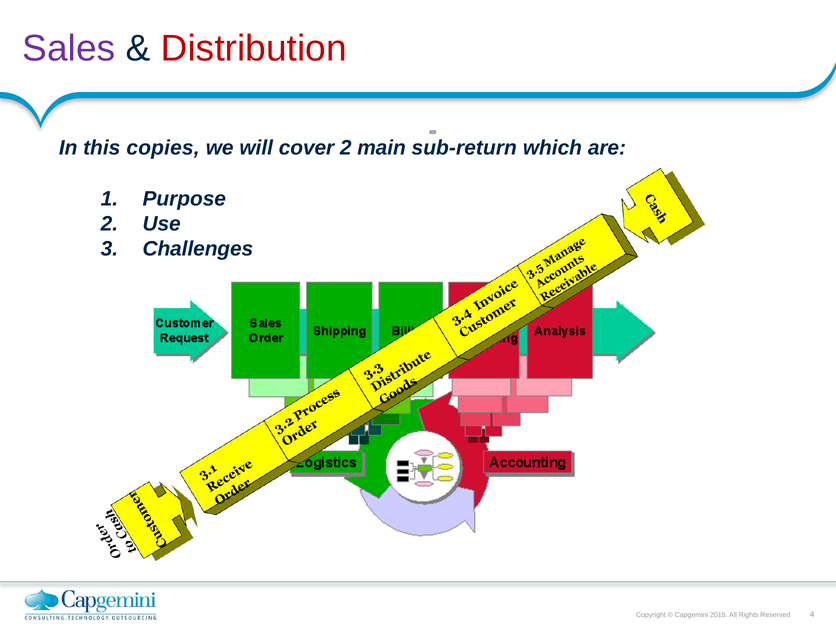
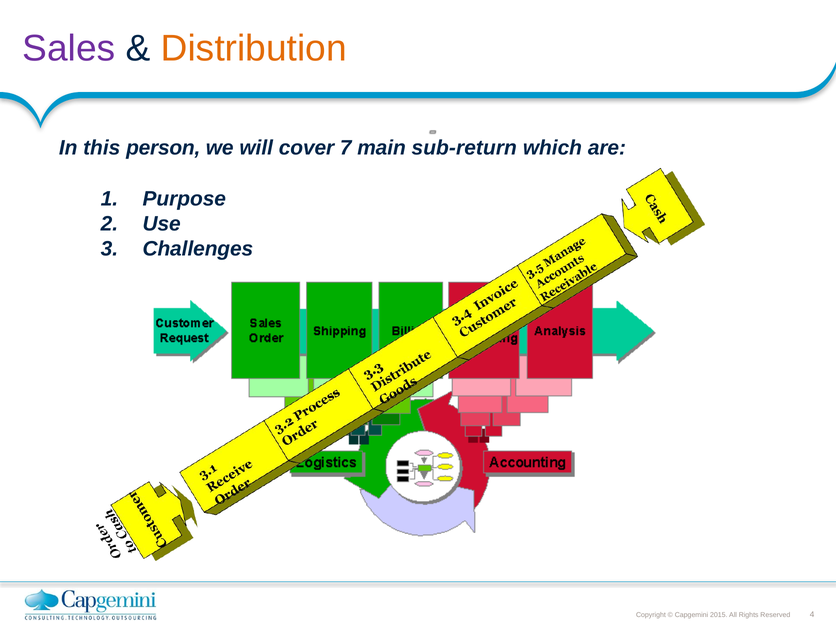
Distribution colour: red -> orange
copies: copies -> person
cover 2: 2 -> 7
